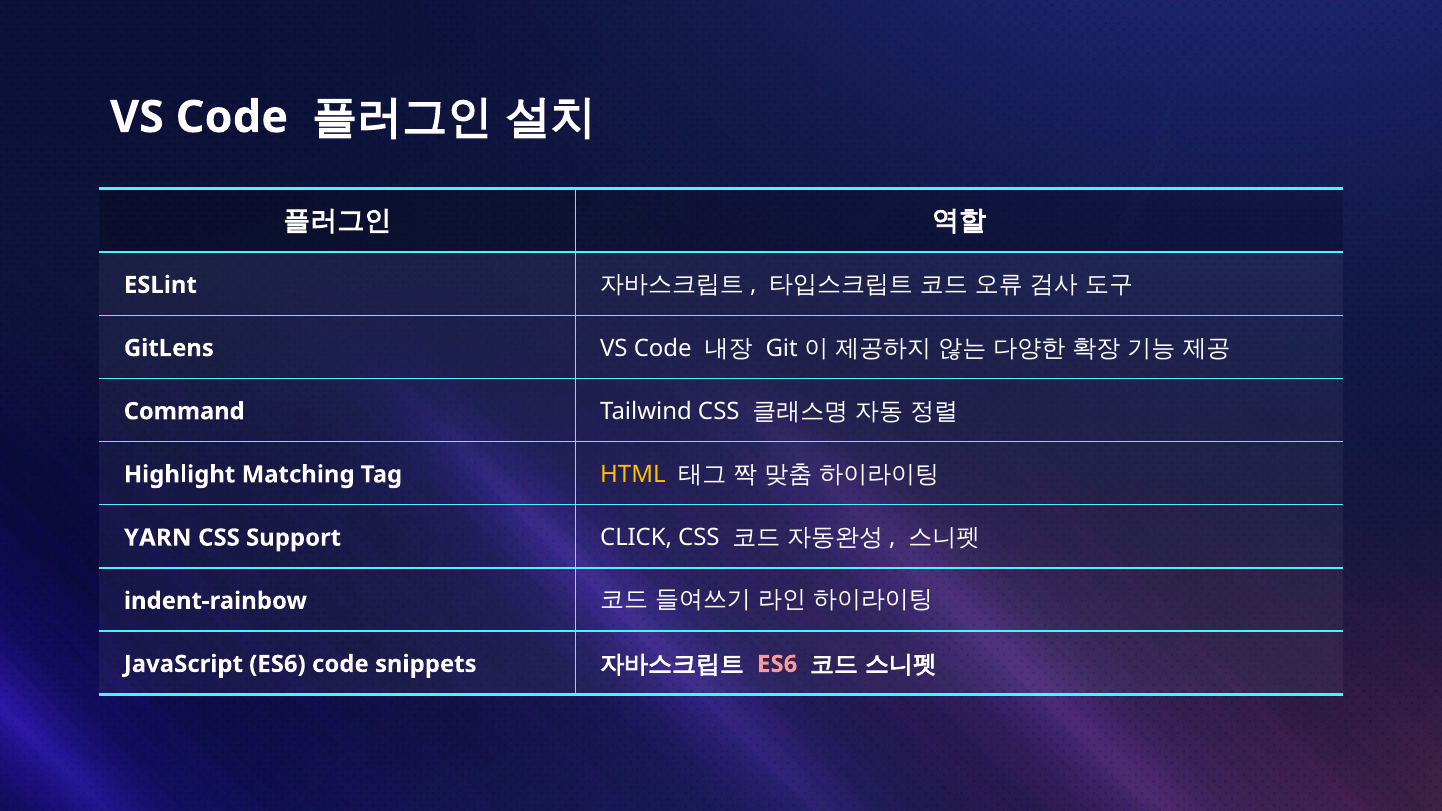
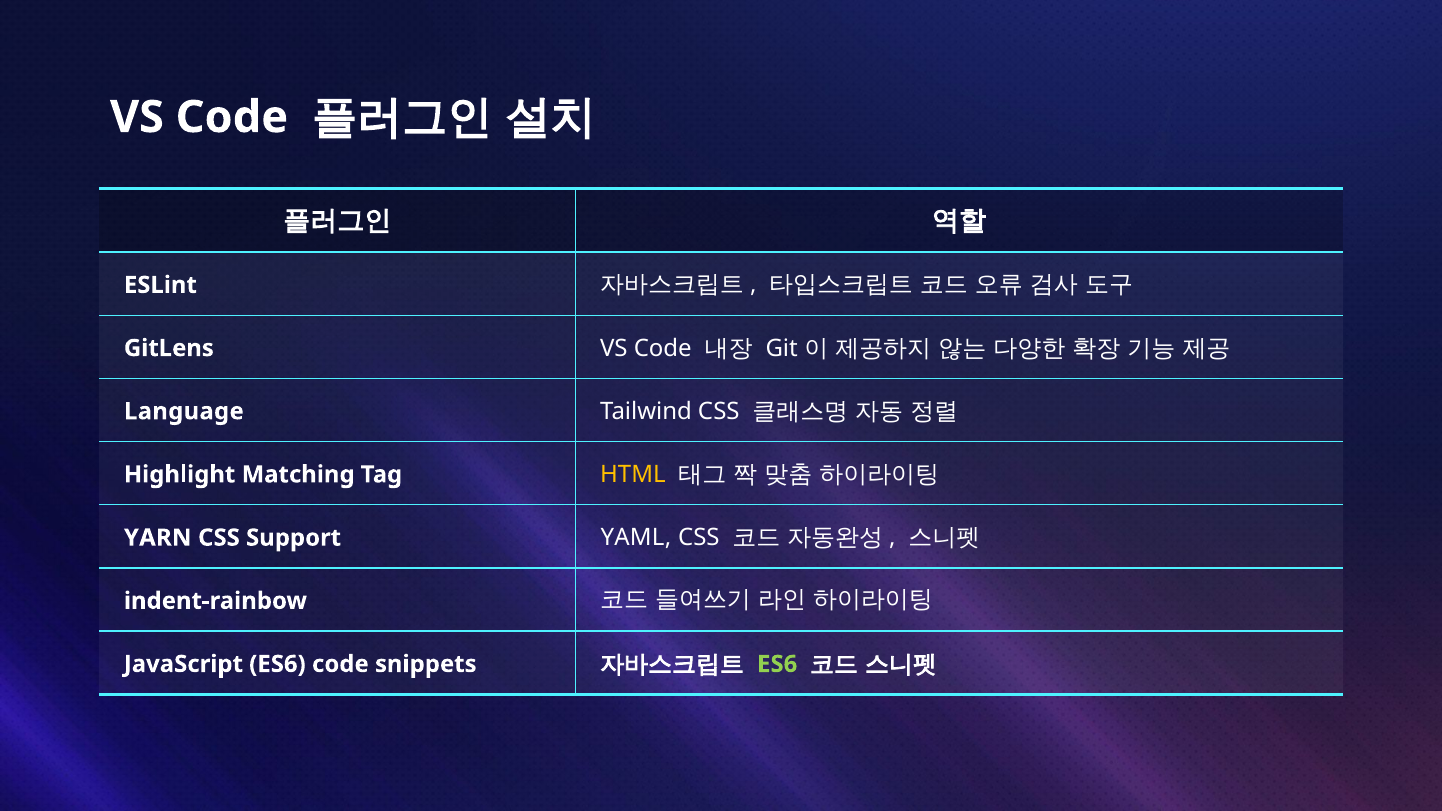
Command: Command -> Language
CLICK: CLICK -> YAML
ES6 at (777, 664) colour: pink -> light green
